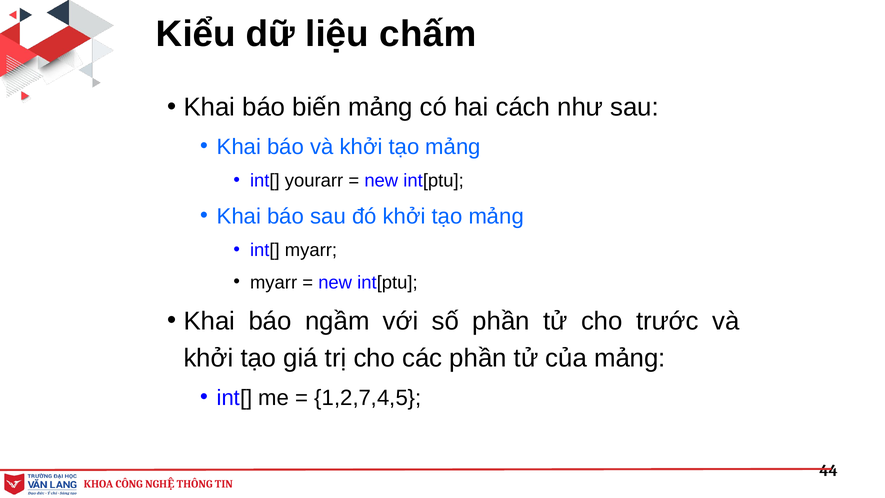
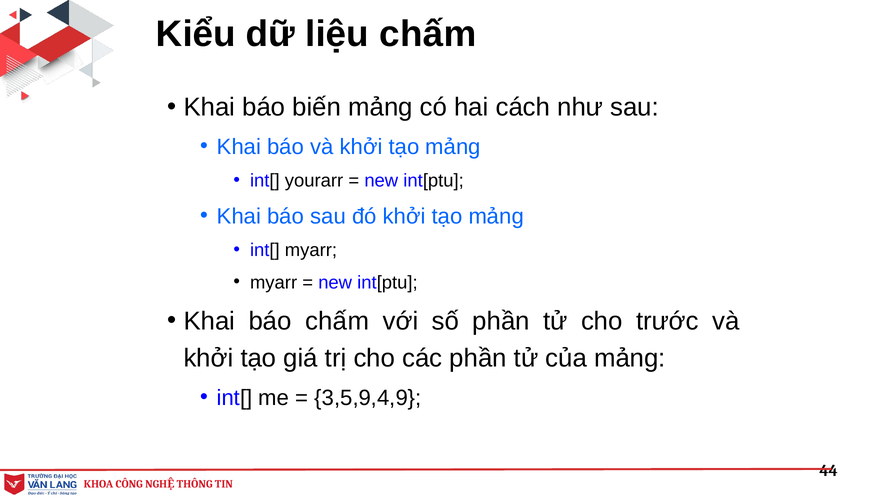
báo ngầm: ngầm -> chấm
1,2,7,4,5: 1,2,7,4,5 -> 3,5,9,4,9
